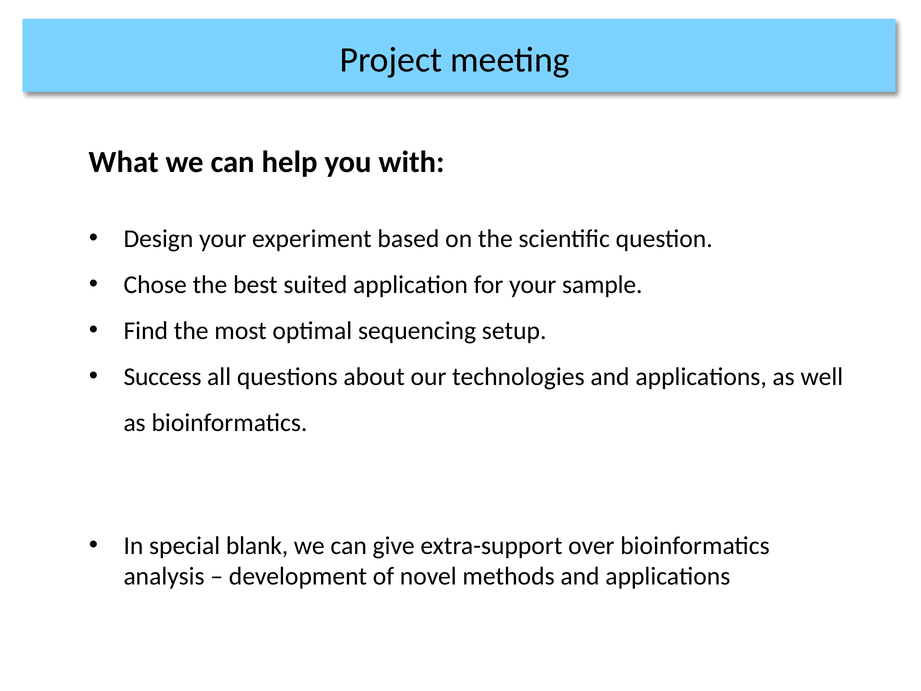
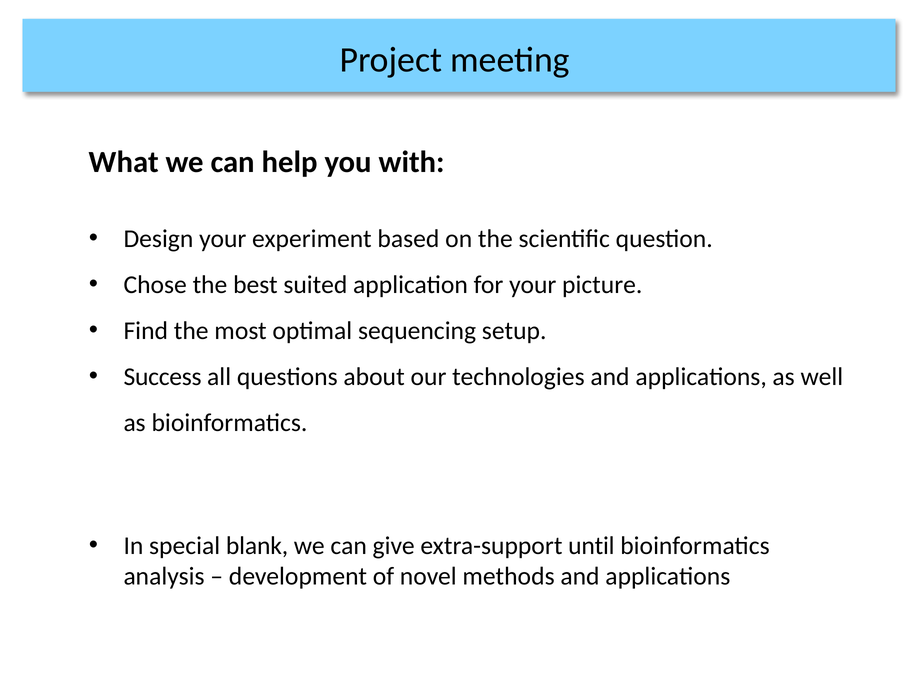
sample: sample -> picture
over: over -> until
